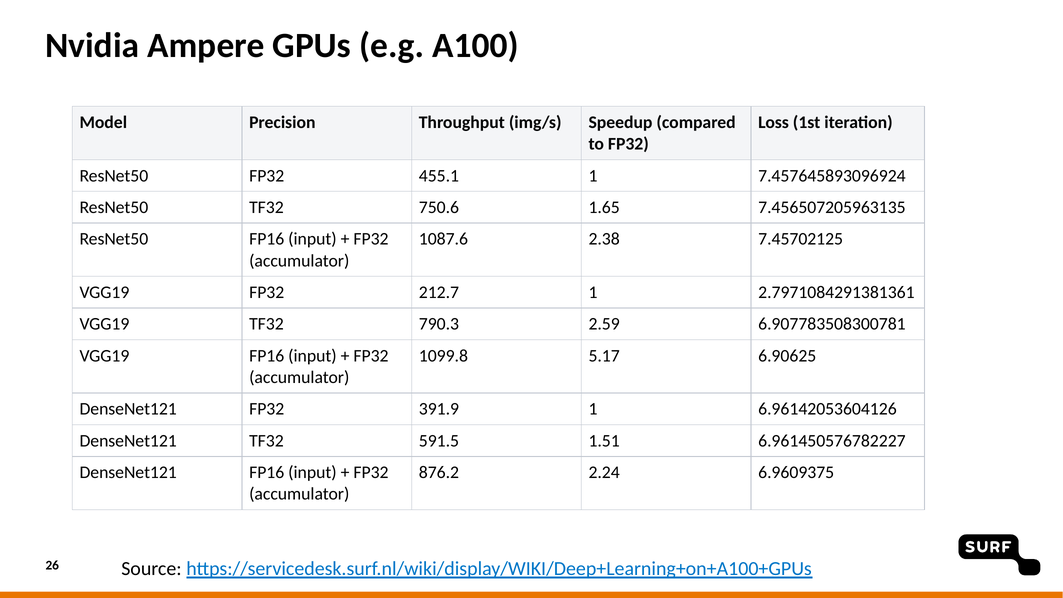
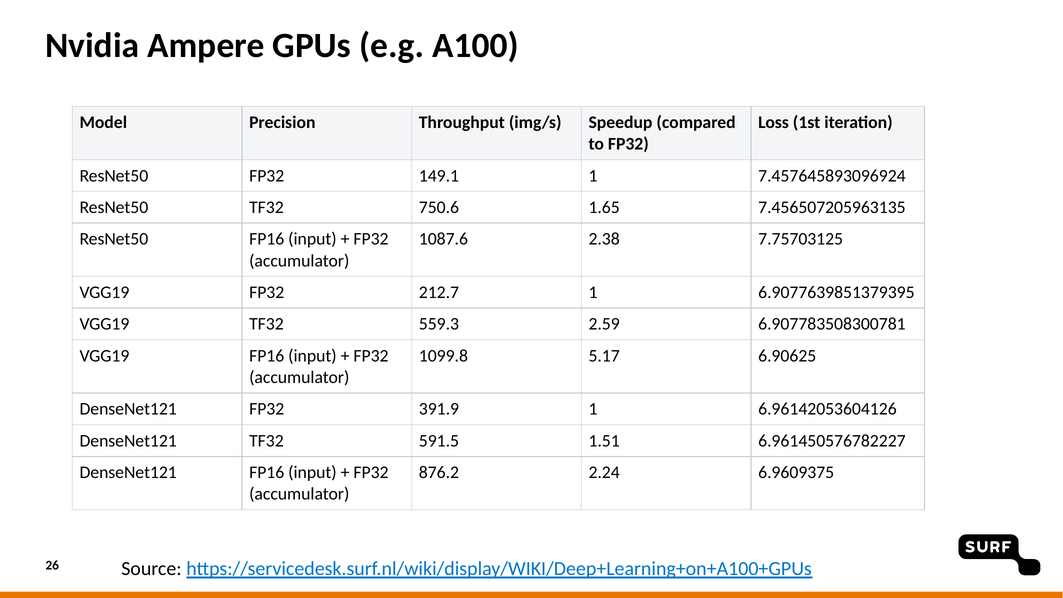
455.1: 455.1 -> 149.1
7.45702125: 7.45702125 -> 7.75703125
2.7971084291381361: 2.7971084291381361 -> 6.9077639851379395
790.3: 790.3 -> 559.3
